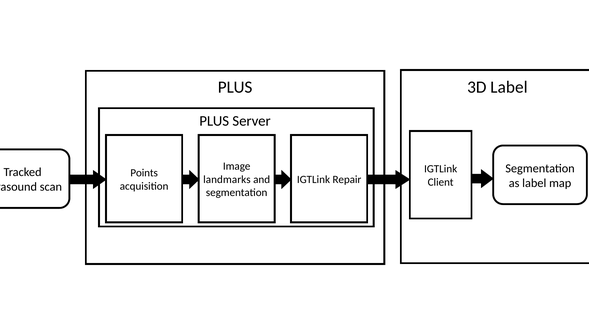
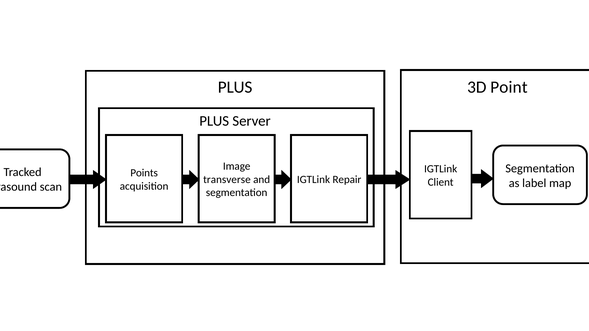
3D Label: Label -> Point
landmarks: landmarks -> transverse
